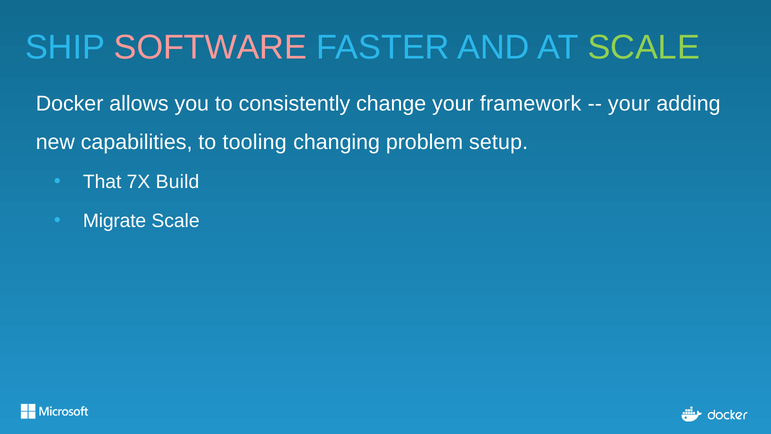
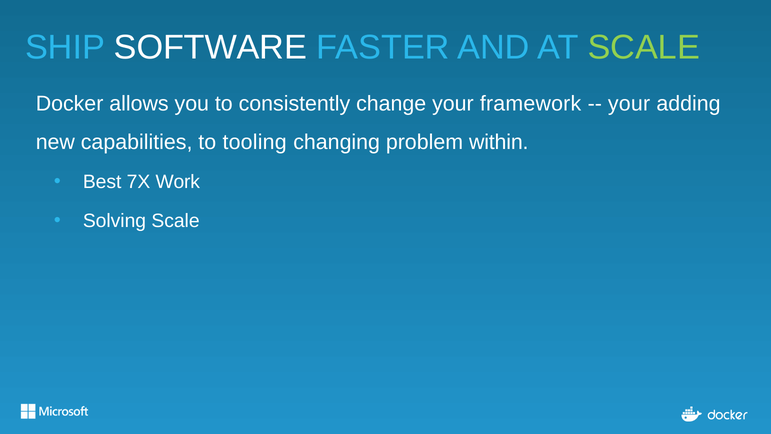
SOFTWARE colour: pink -> white
setup: setup -> within
That: That -> Best
Build: Build -> Work
Migrate: Migrate -> Solving
